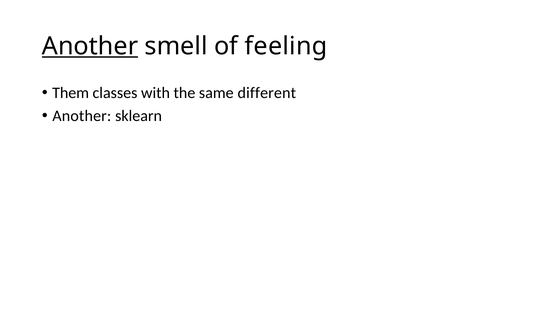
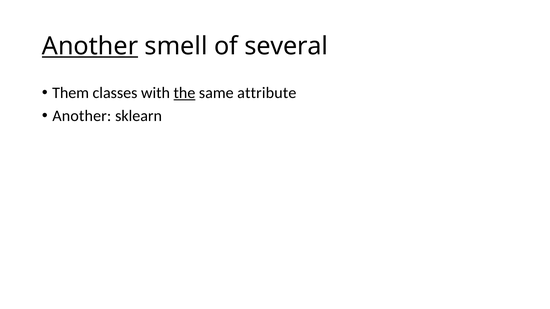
feeling: feeling -> several
the underline: none -> present
different: different -> attribute
